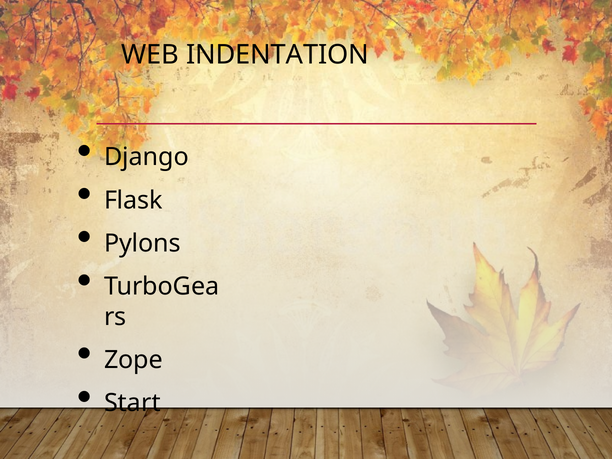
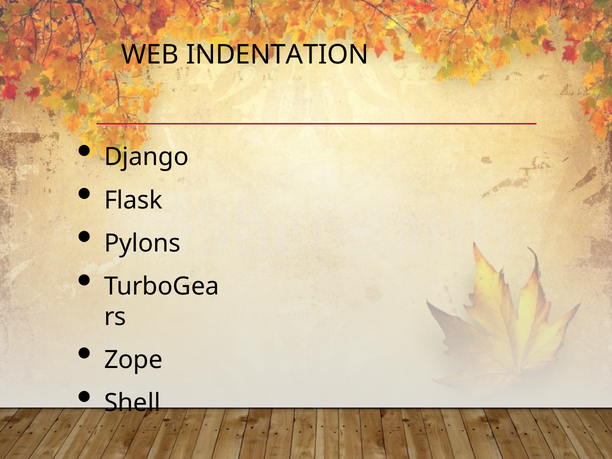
Start: Start -> Shell
